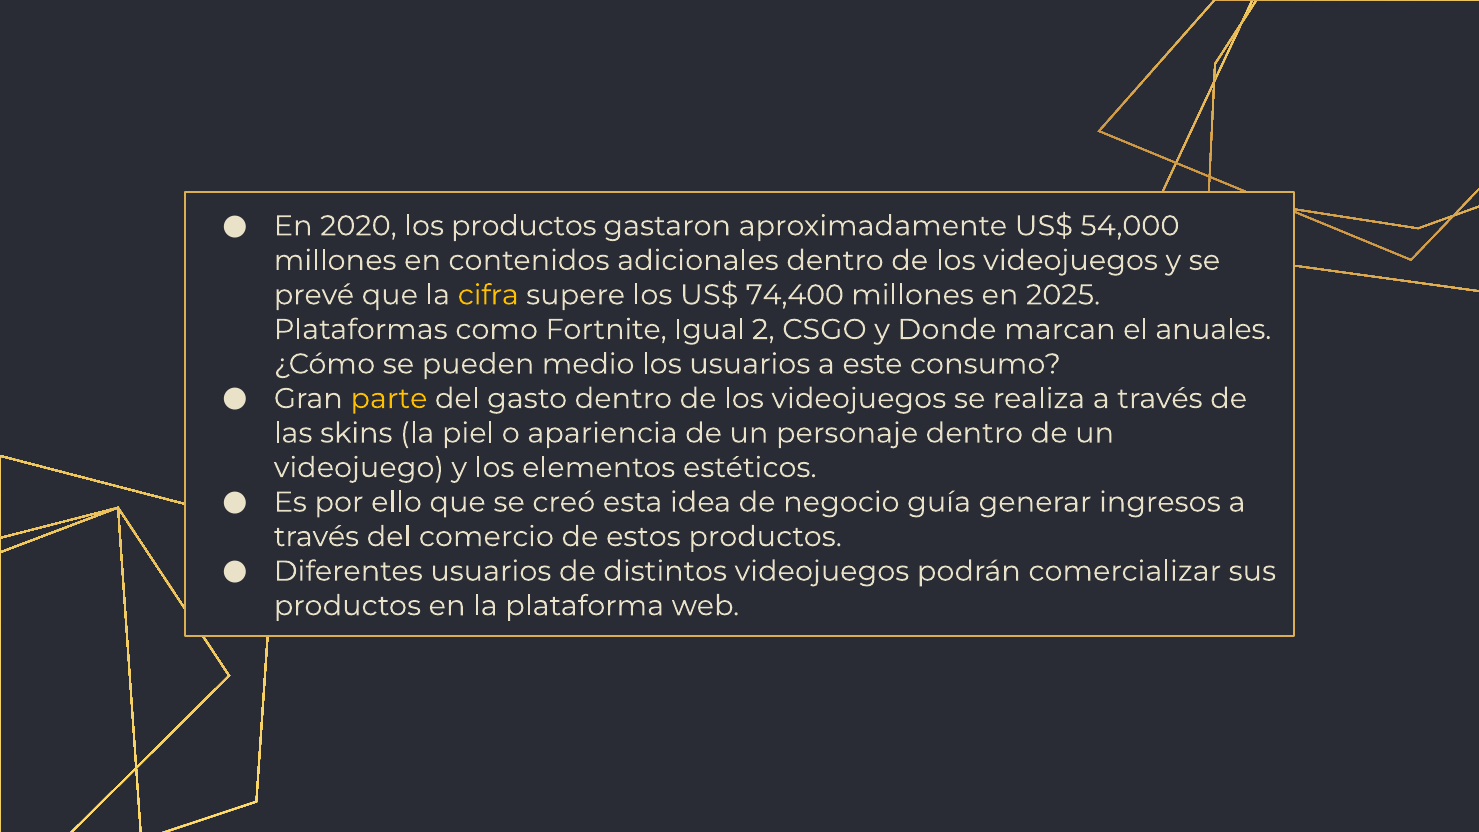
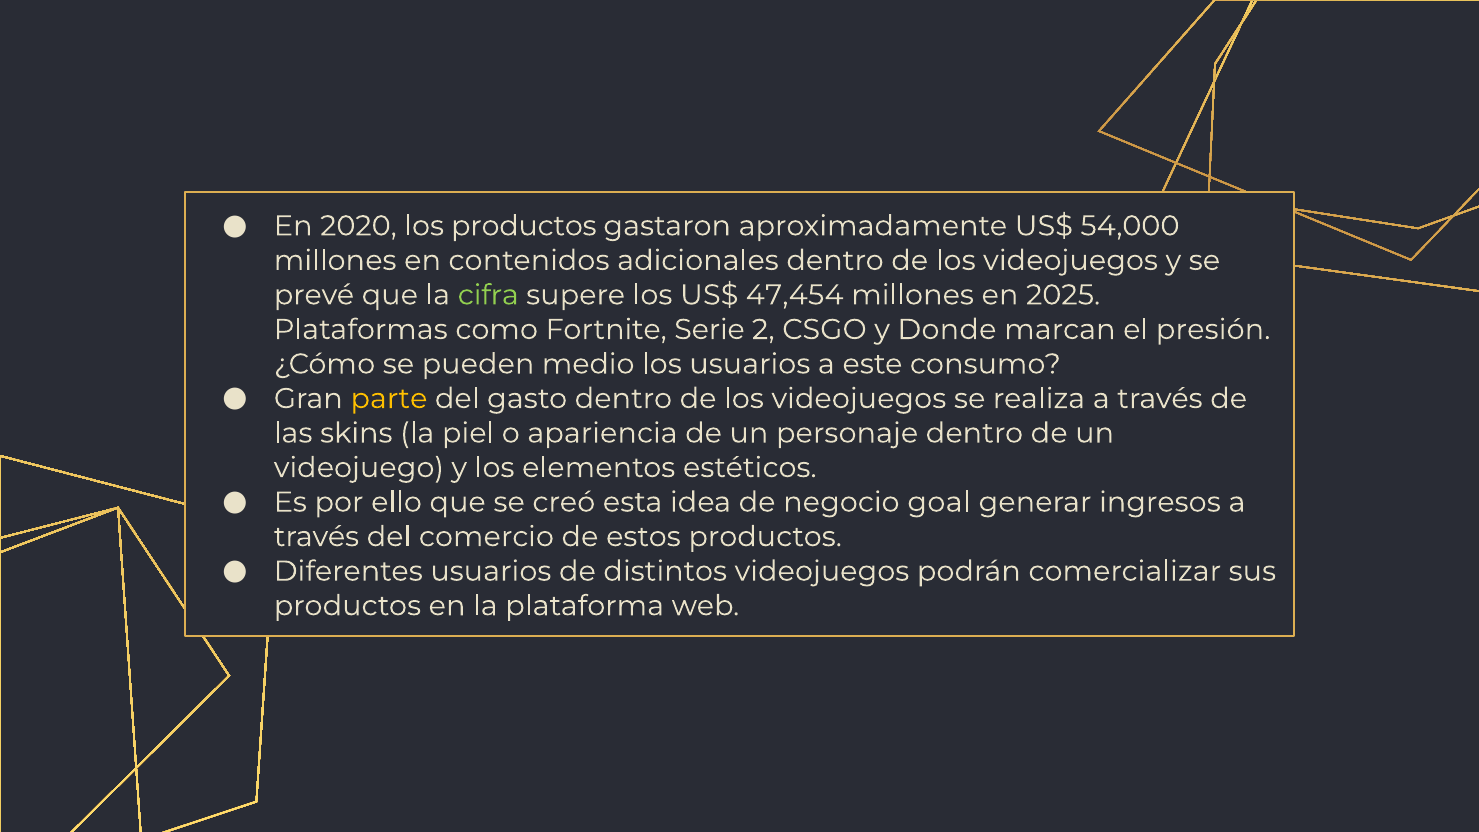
cifra colour: yellow -> light green
74,400: 74,400 -> 47,454
Igual: Igual -> Serie
anuales: anuales -> presión
guía: guía -> goal
